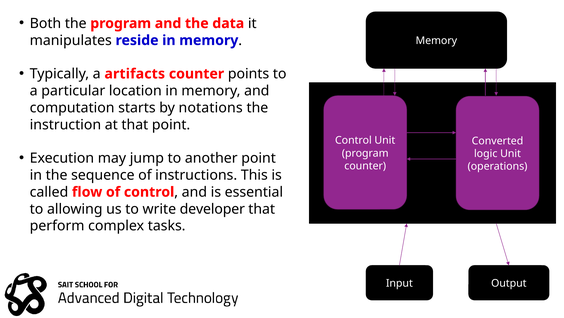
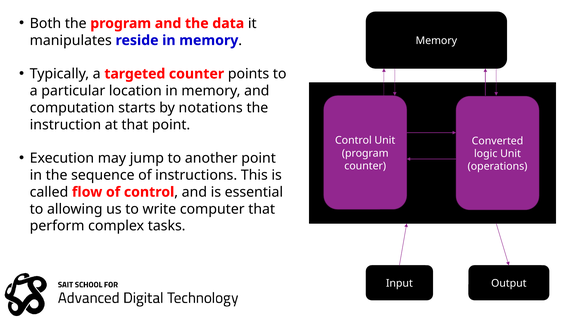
artifacts: artifacts -> targeted
developer: developer -> computer
